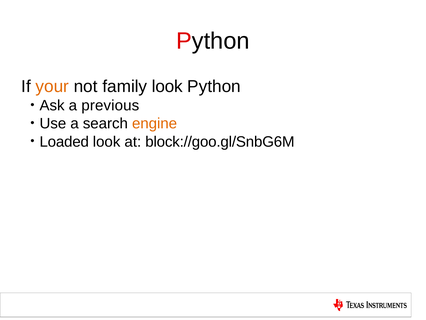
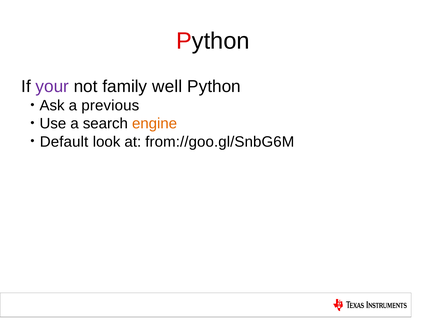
your colour: orange -> purple
family look: look -> well
Loaded: Loaded -> Default
block://goo.gl/SnbG6M: block://goo.gl/SnbG6M -> from://goo.gl/SnbG6M
